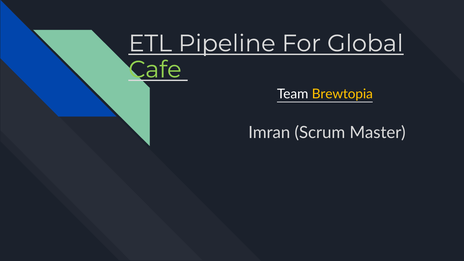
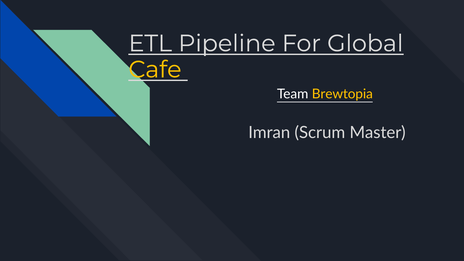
Cafe colour: light green -> yellow
